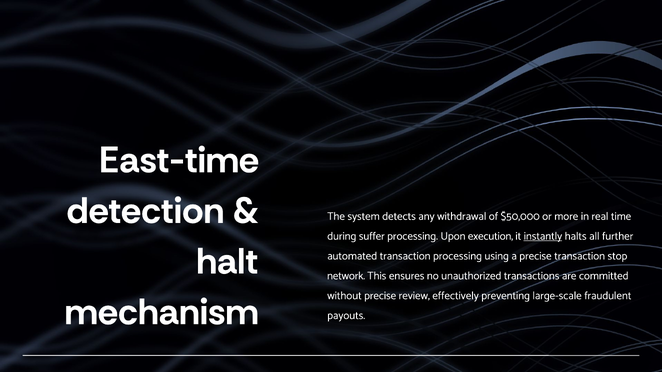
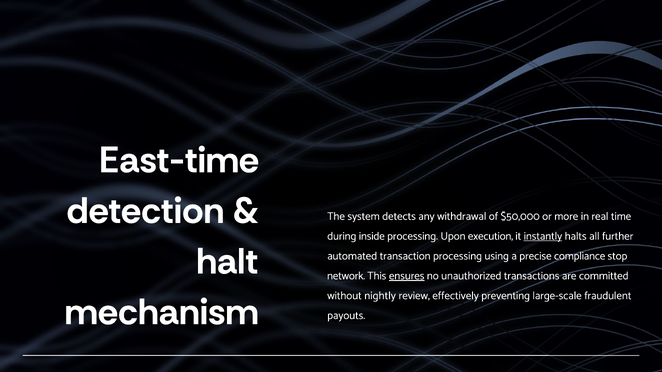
suffer: suffer -> inside
precise transaction: transaction -> compliance
ensures underline: none -> present
without precise: precise -> nightly
